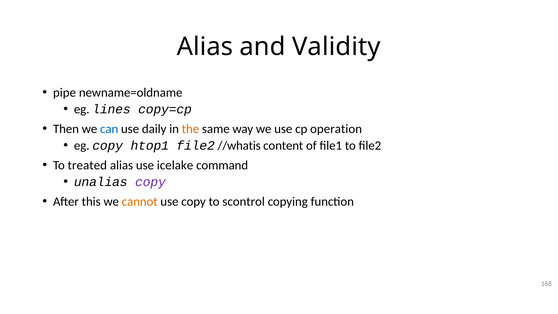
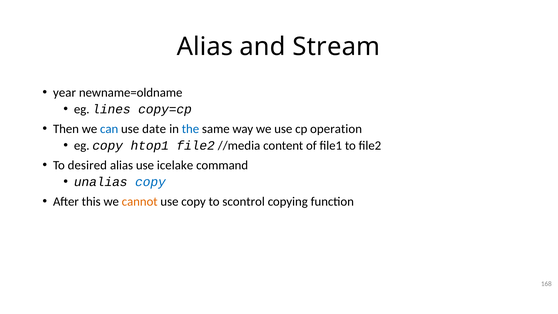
Validity: Validity -> Stream
pipe: pipe -> year
daily: daily -> date
the colour: orange -> blue
//whatis: //whatis -> //media
treated: treated -> desired
copy at (150, 182) colour: purple -> blue
